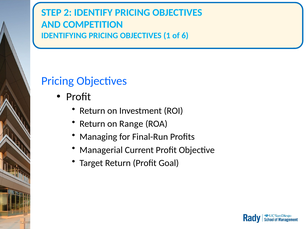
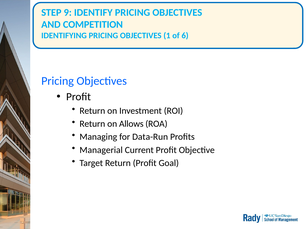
2: 2 -> 9
Range: Range -> Allows
Final-Run: Final-Run -> Data-Run
